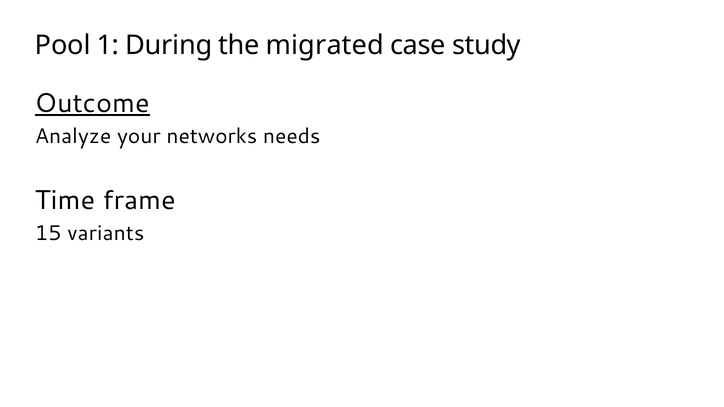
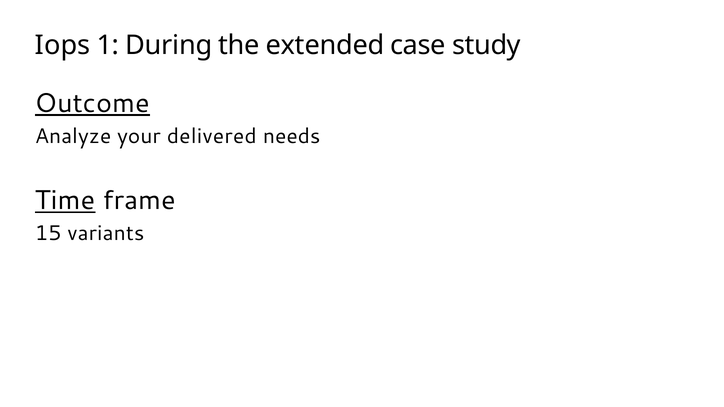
Pool: Pool -> Iops
migrated: migrated -> extended
networks: networks -> delivered
Time underline: none -> present
